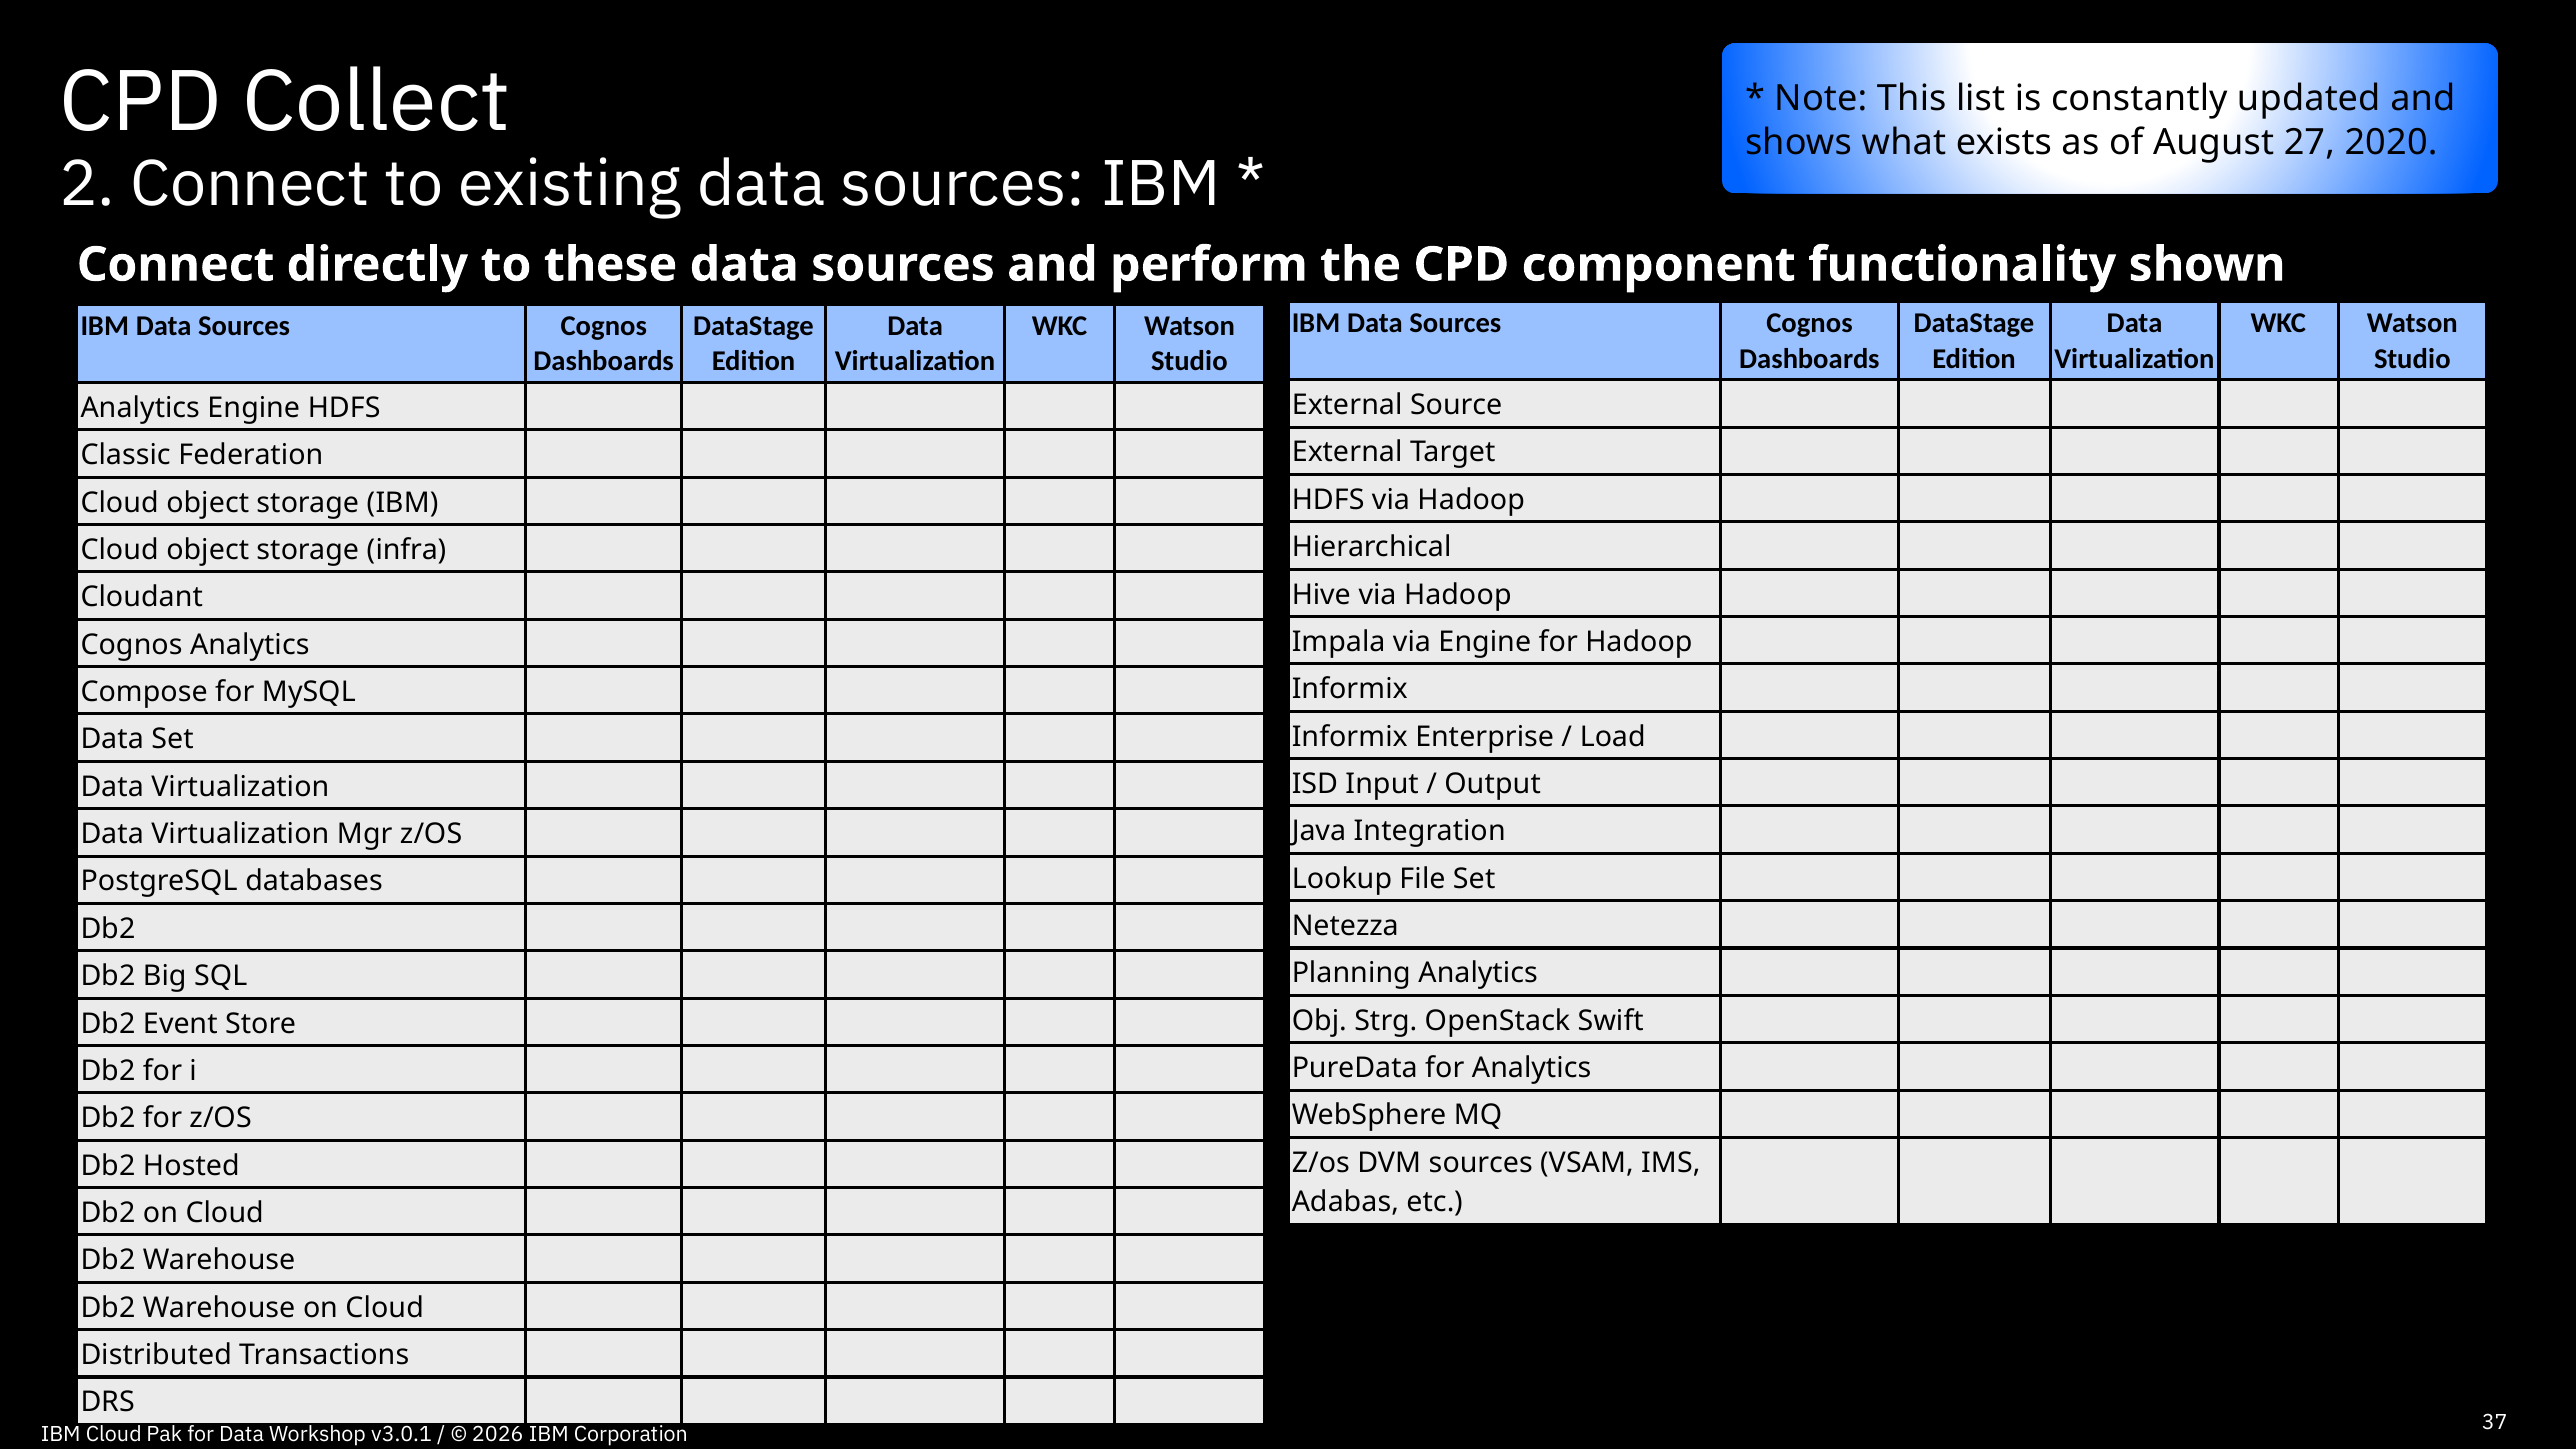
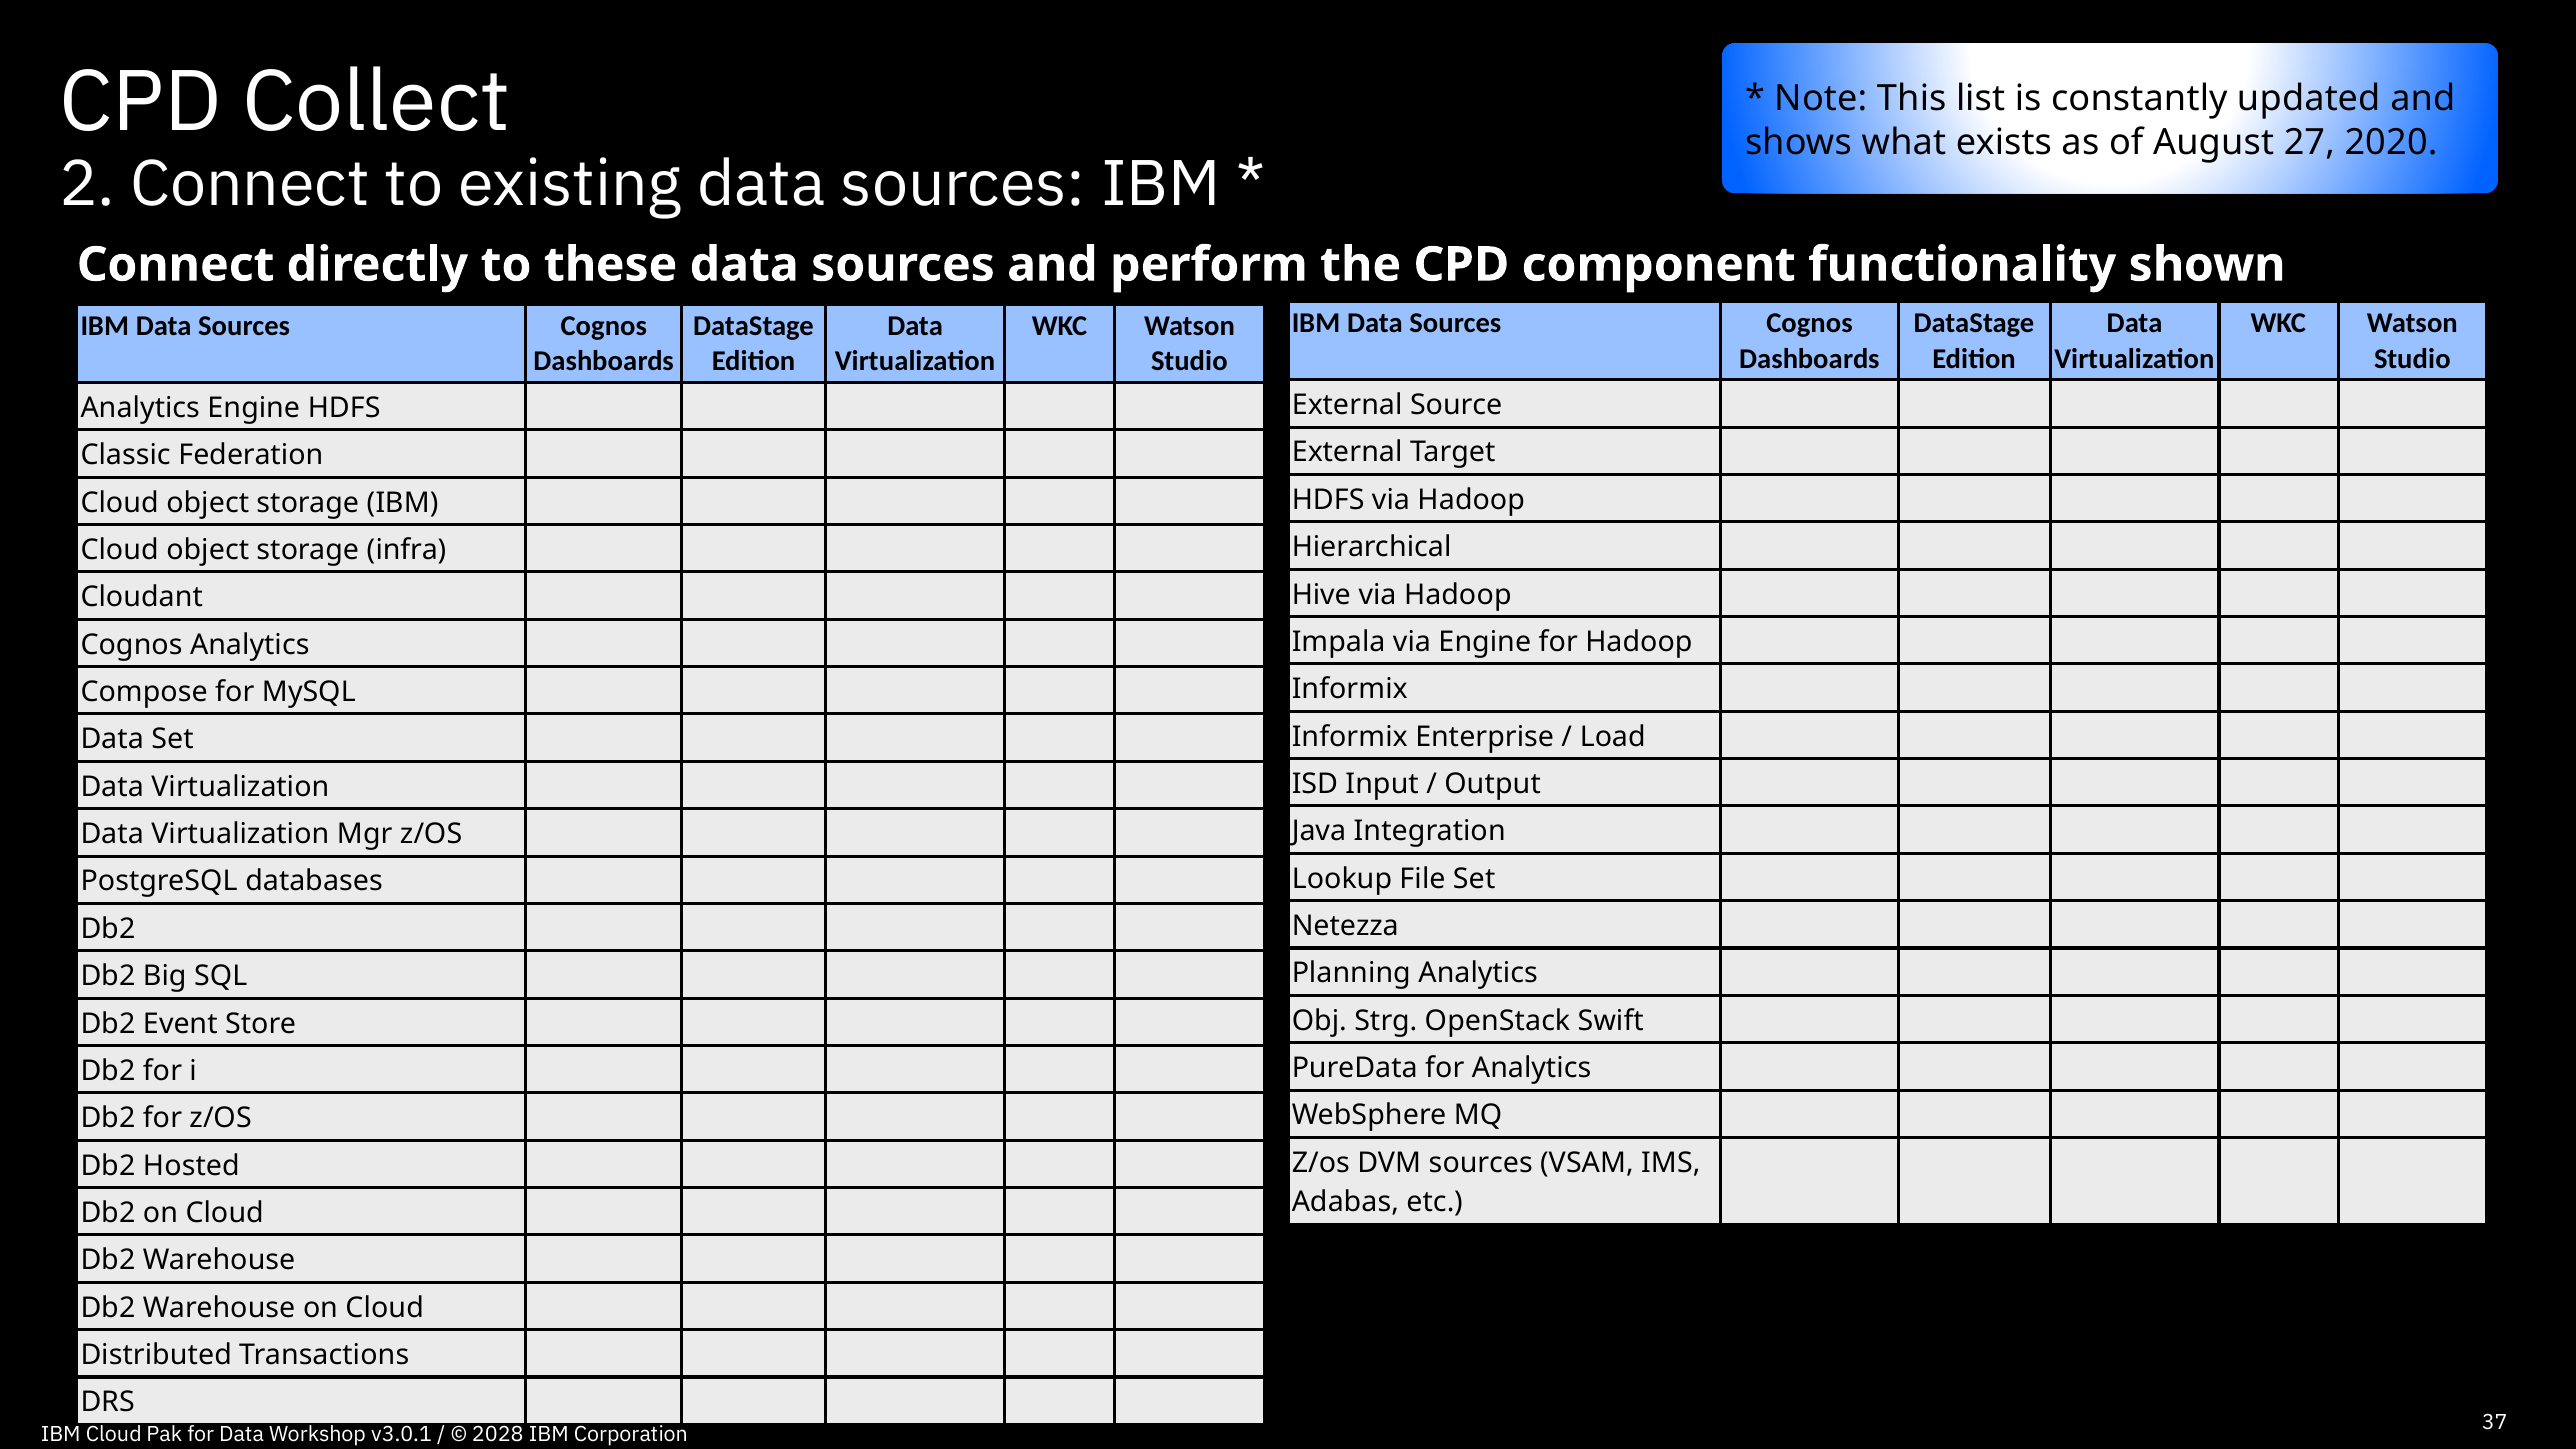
2026: 2026 -> 2028
